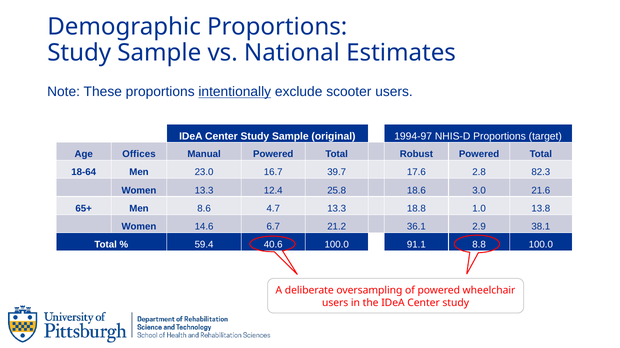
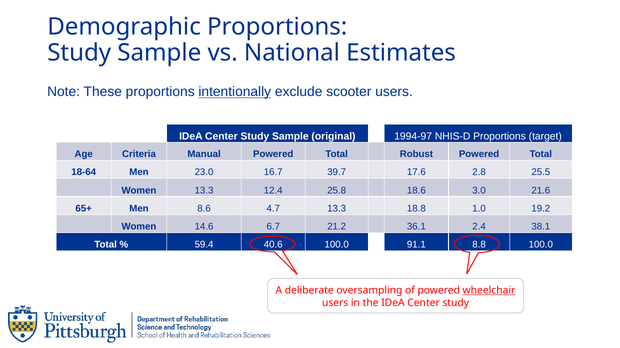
Offices: Offices -> Criteria
82.3: 82.3 -> 25.5
13.8: 13.8 -> 19.2
2.9: 2.9 -> 2.4
wheelchair underline: none -> present
